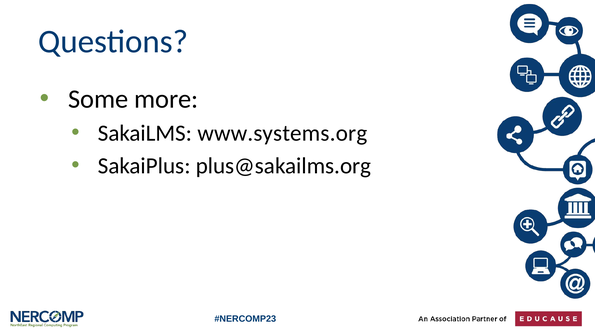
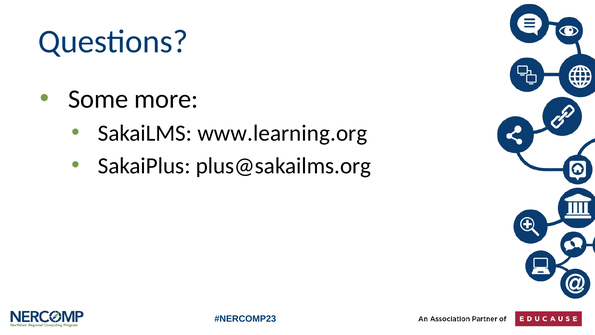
www.systems.org: www.systems.org -> www.learning.org
